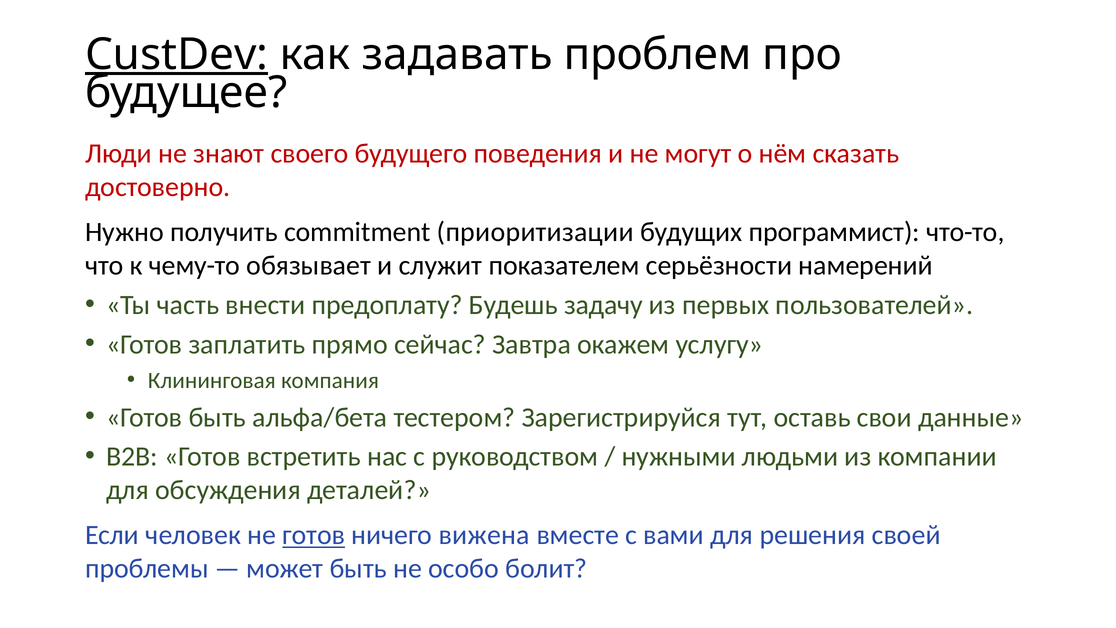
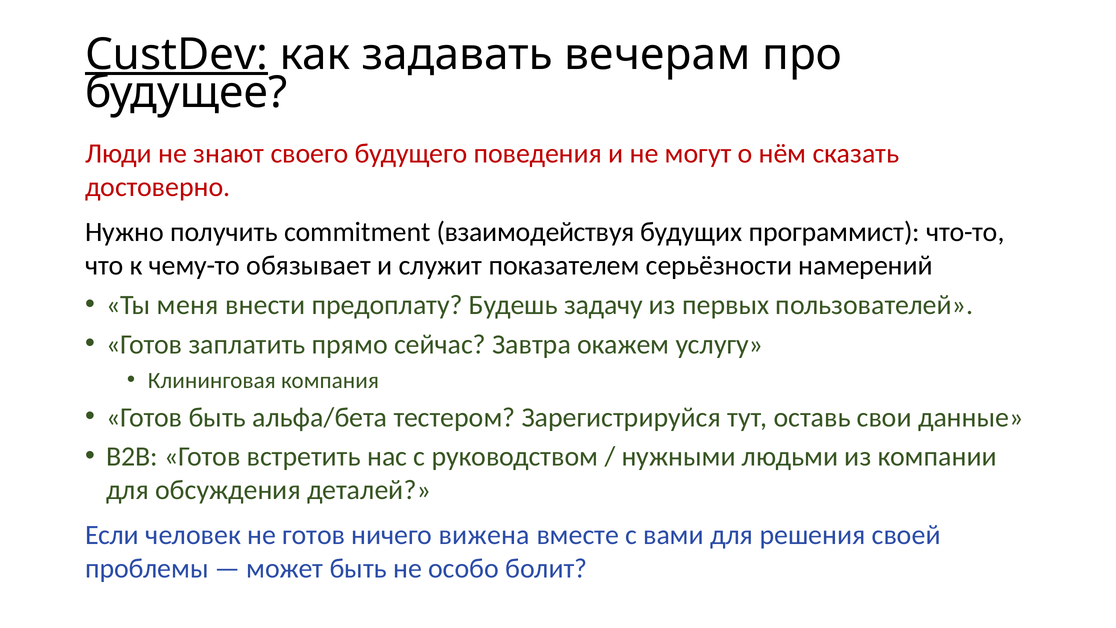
проблем: проблем -> вечерам
приоритизации: приоритизации -> взаимодействуя
часть: часть -> меня
готов at (314, 535) underline: present -> none
